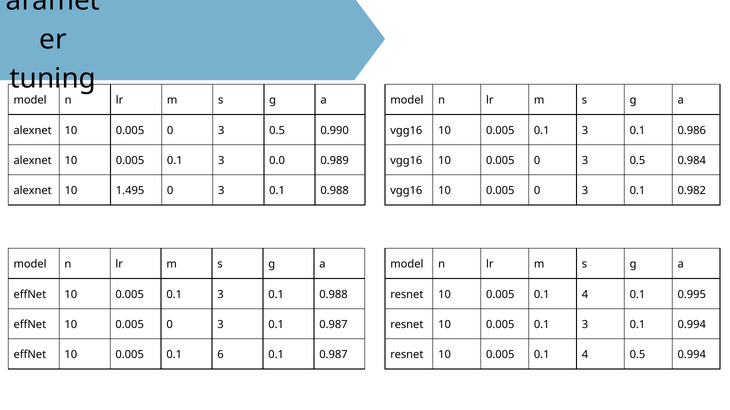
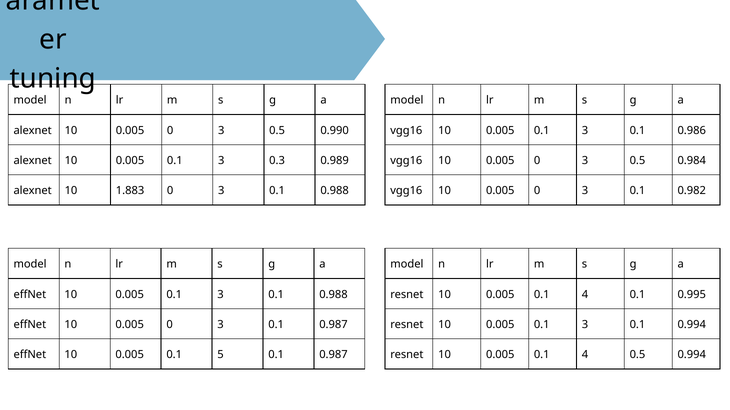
0.0: 0.0 -> 0.3
1.495: 1.495 -> 1.883
6: 6 -> 5
